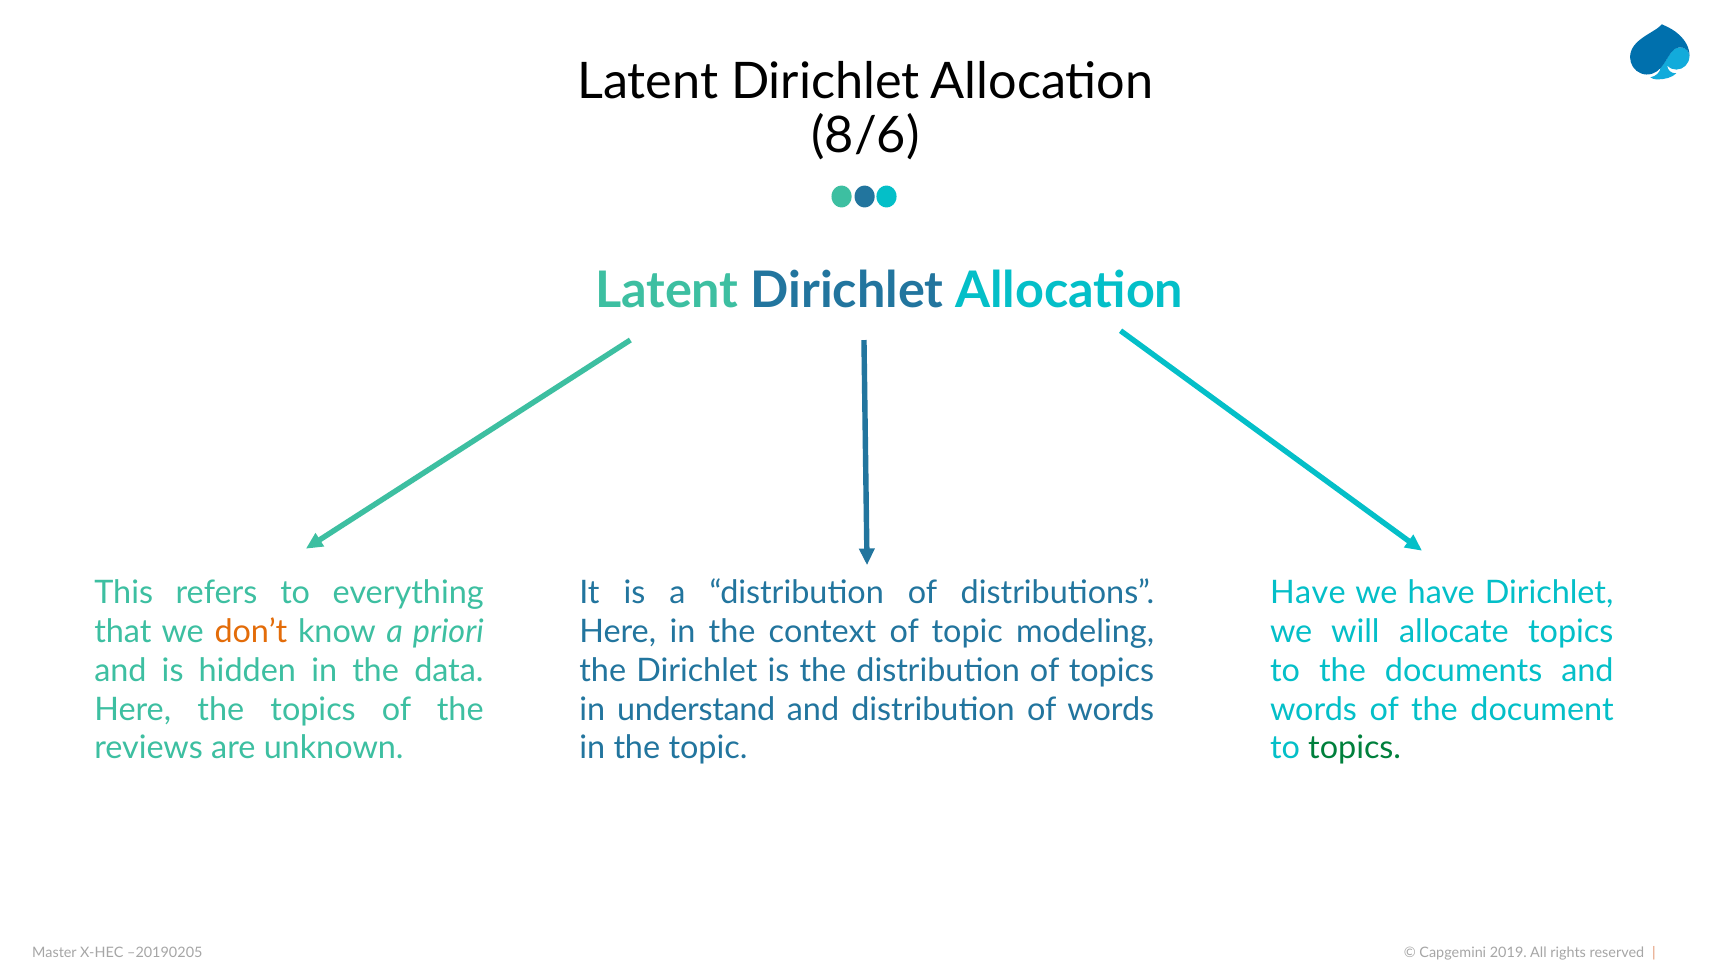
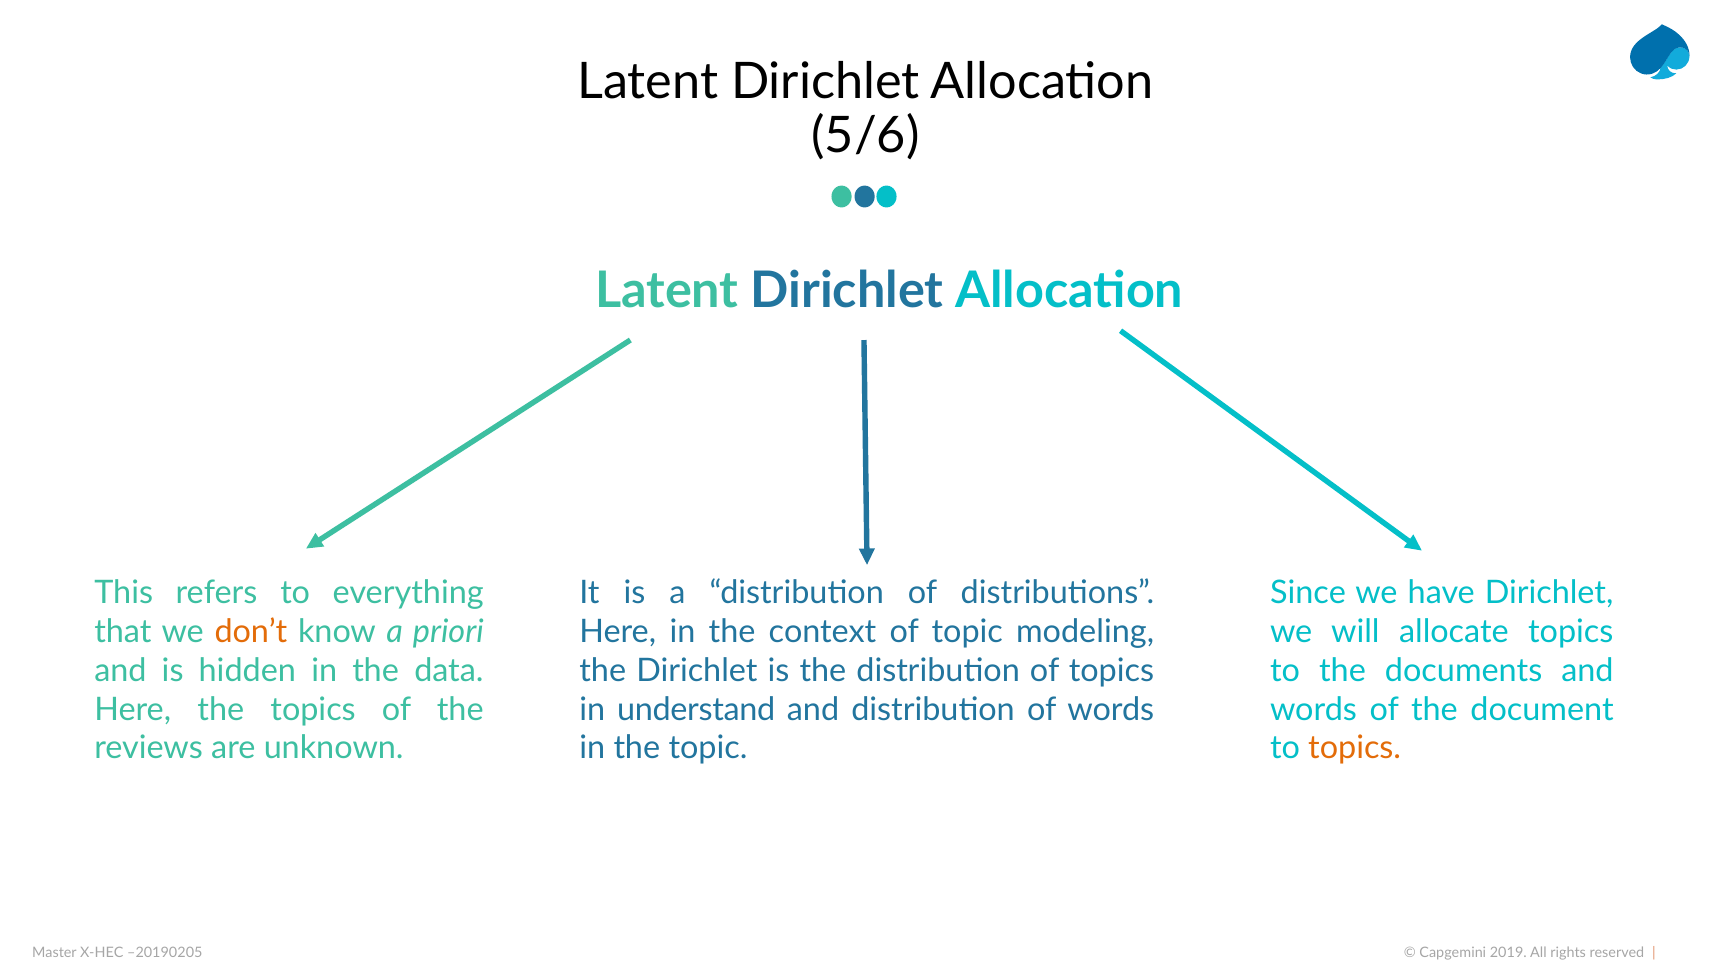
8/6: 8/6 -> 5/6
Have at (1308, 593): Have -> Since
topics at (1355, 748) colour: green -> orange
